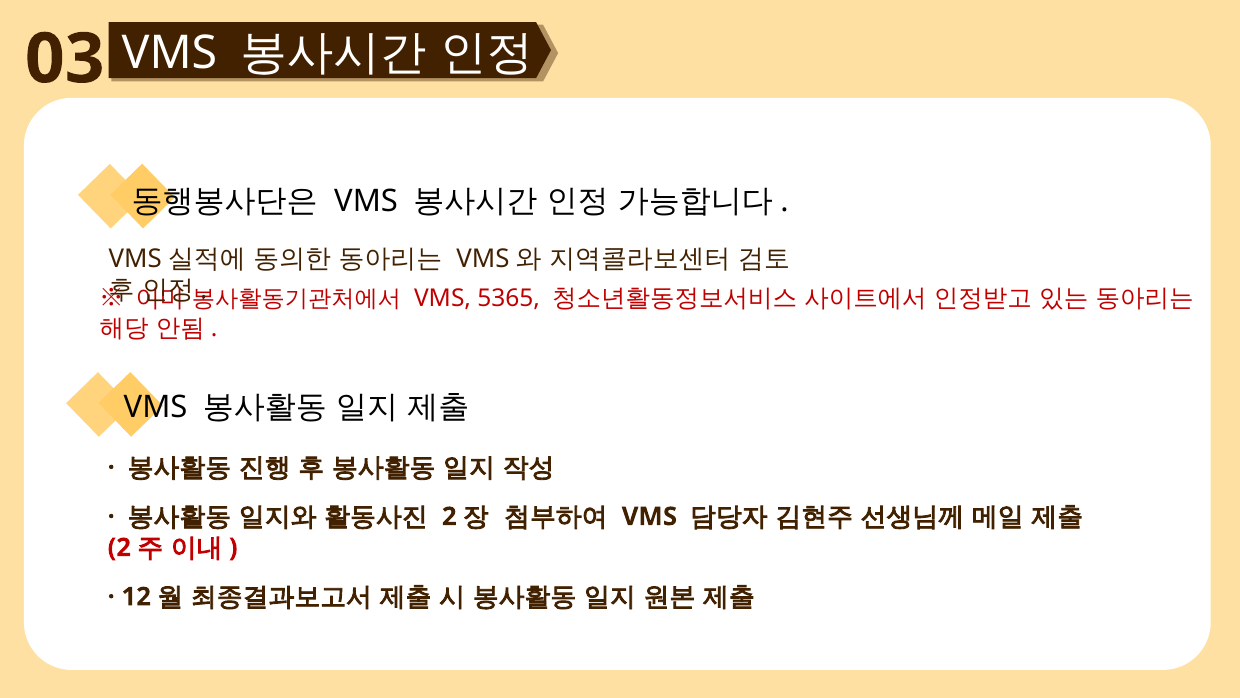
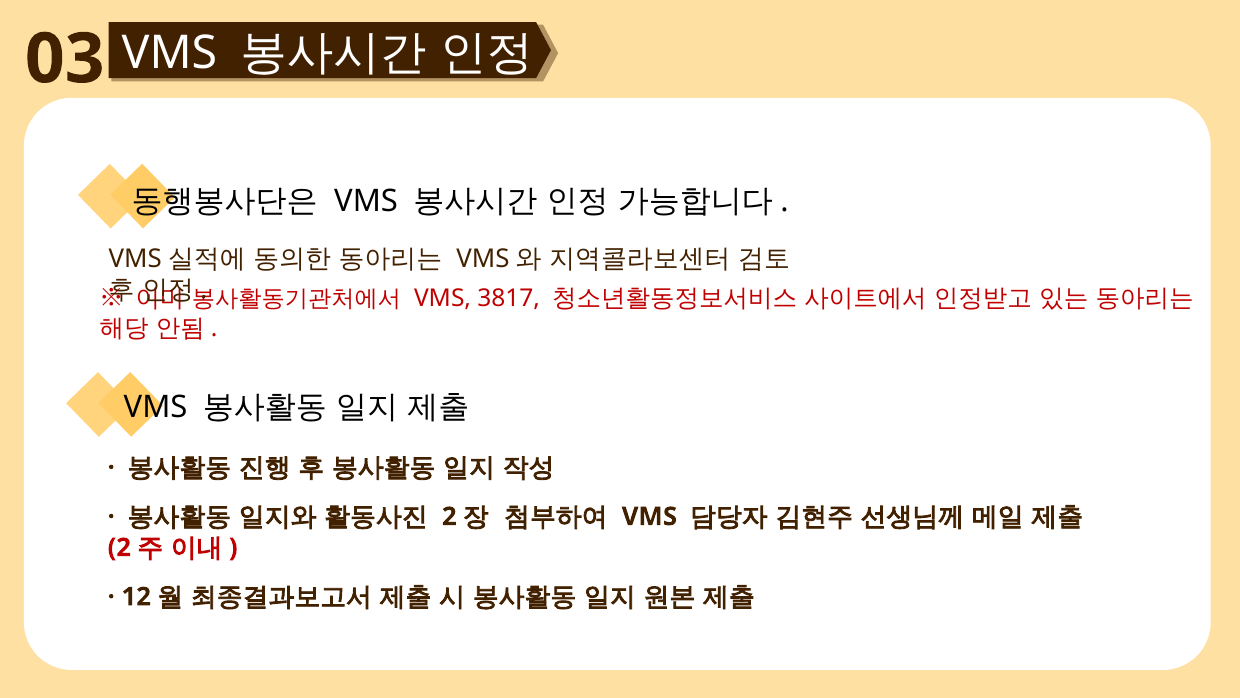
5365: 5365 -> 3817
